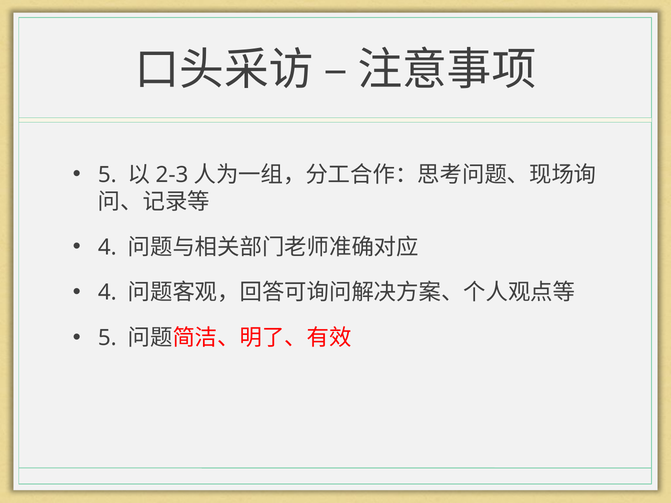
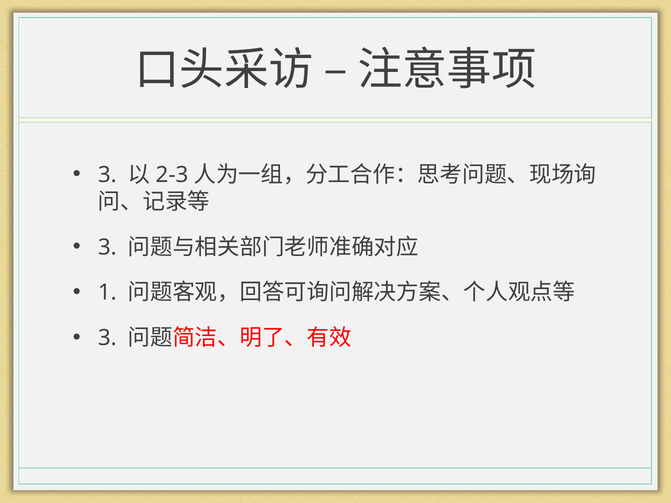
5 at (107, 175): 5 -> 3
4 at (107, 247): 4 -> 3
4 at (107, 293): 4 -> 1
5 at (107, 338): 5 -> 3
